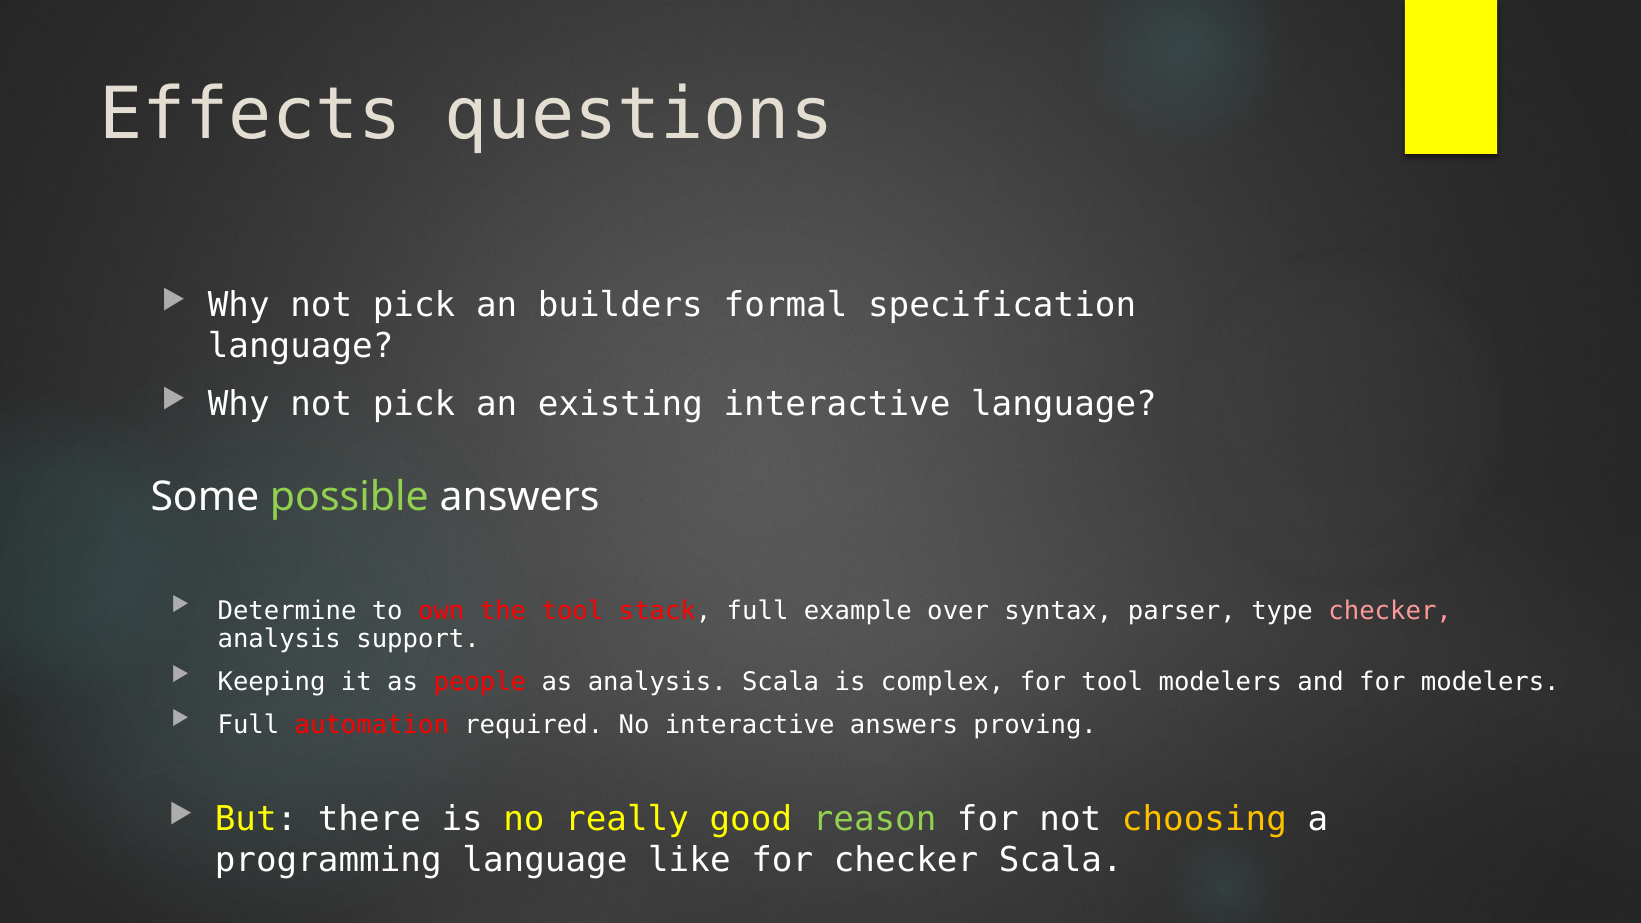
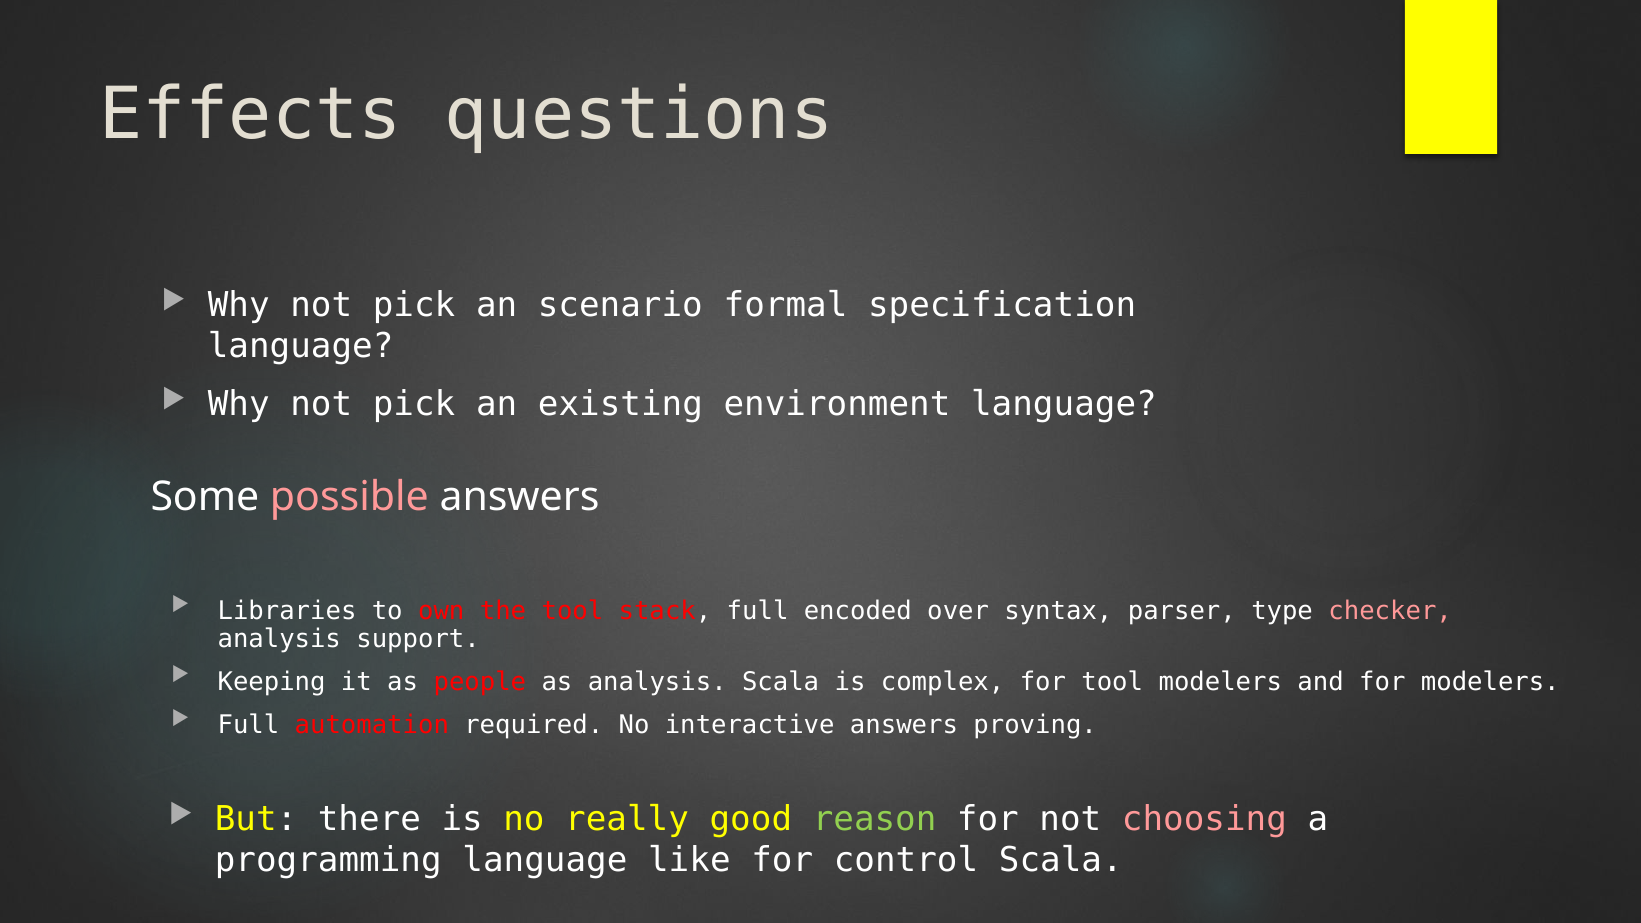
builders: builders -> scenario
existing interactive: interactive -> environment
possible colour: light green -> pink
Determine: Determine -> Libraries
example: example -> encoded
choosing colour: yellow -> pink
for checker: checker -> control
